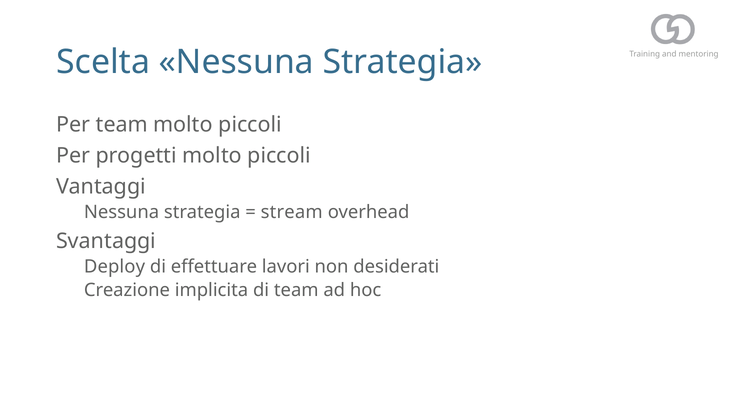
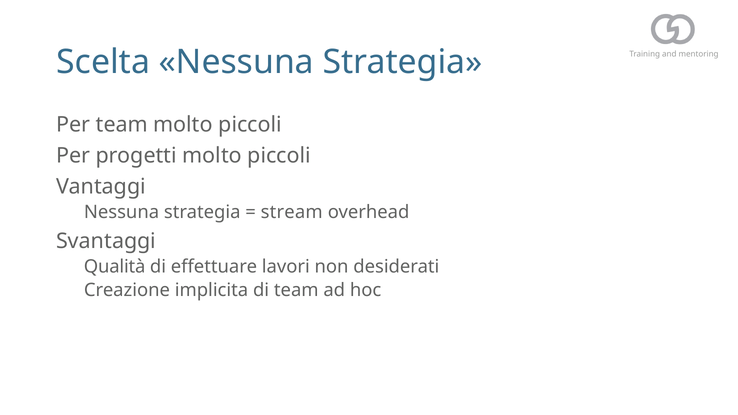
Deploy: Deploy -> Qualità
